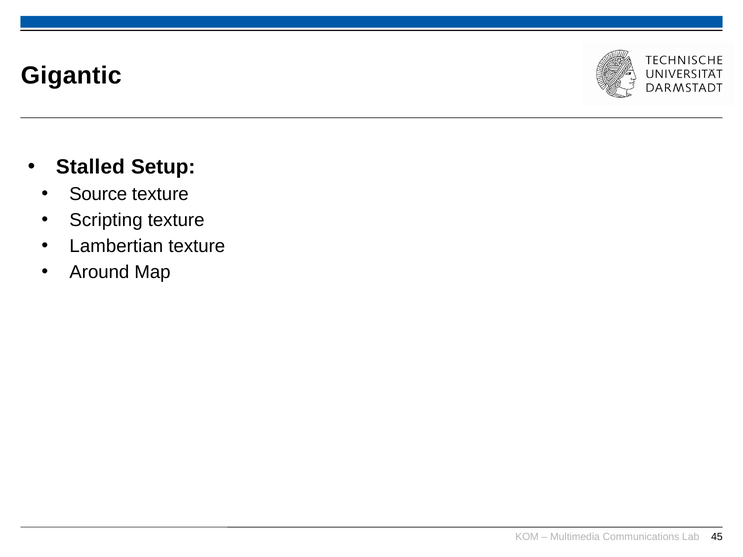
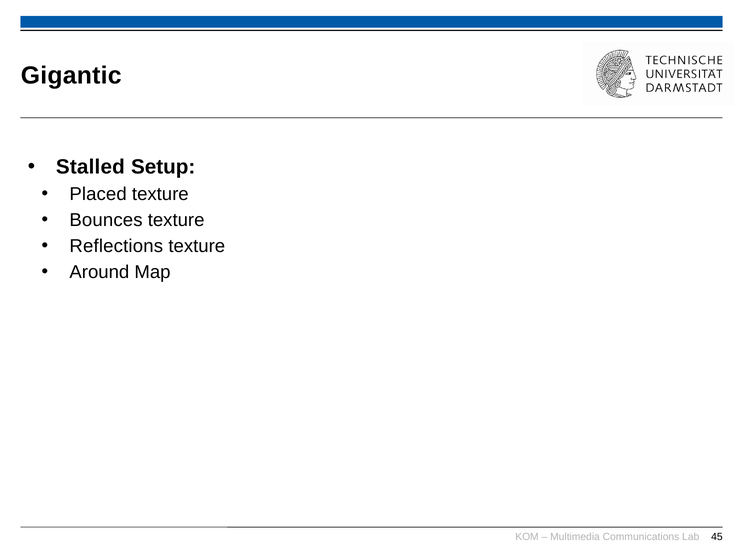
Source: Source -> Placed
Scripting: Scripting -> Bounces
Lambertian: Lambertian -> Reflections
